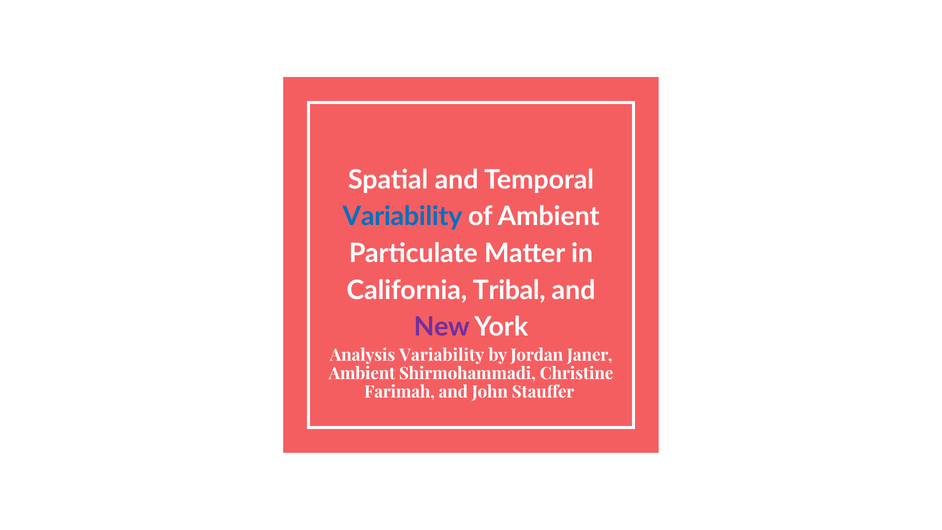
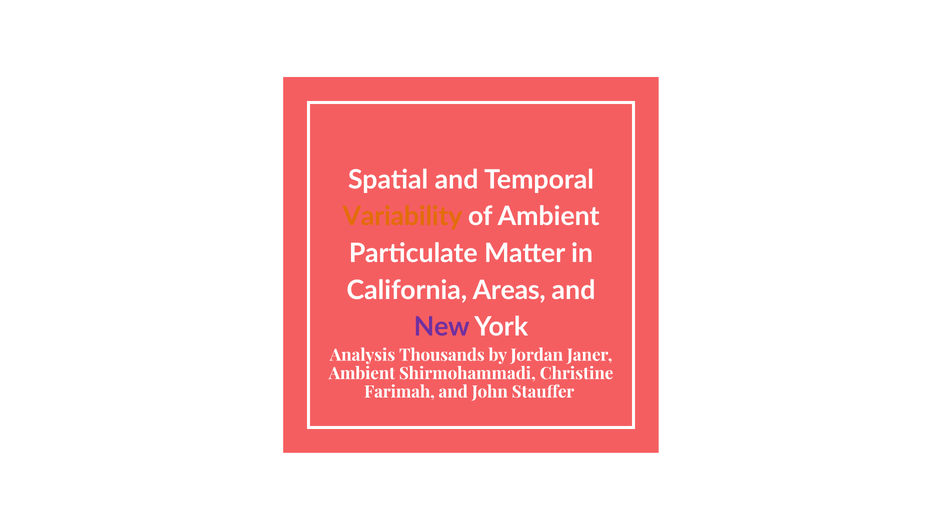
Variability at (402, 217) colour: blue -> orange
Tribal: Tribal -> Areas
Analysis Variability: Variability -> Thousands
